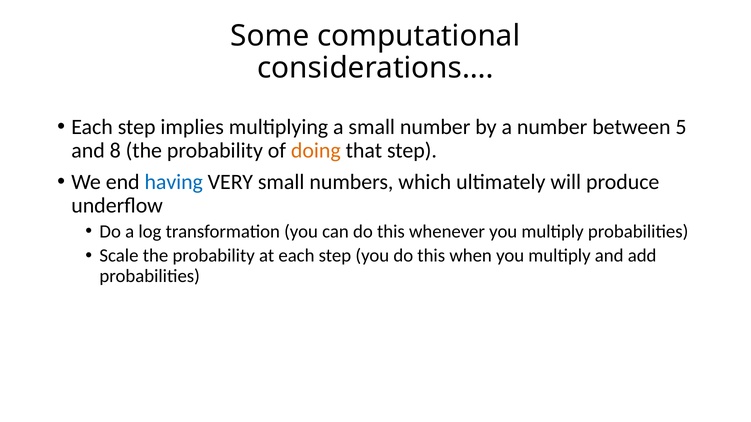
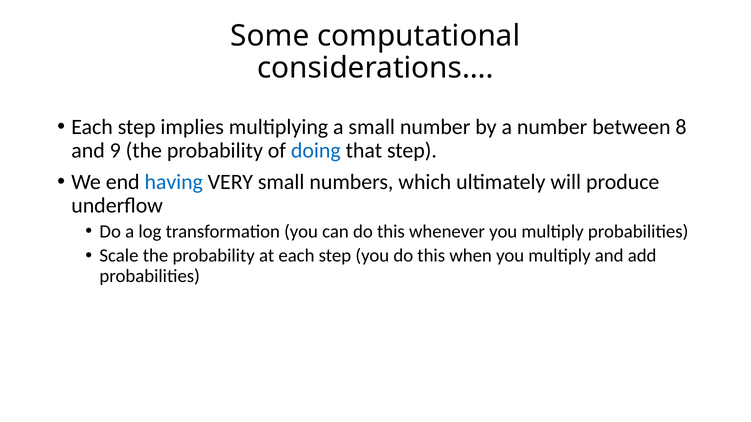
5: 5 -> 8
8: 8 -> 9
doing colour: orange -> blue
